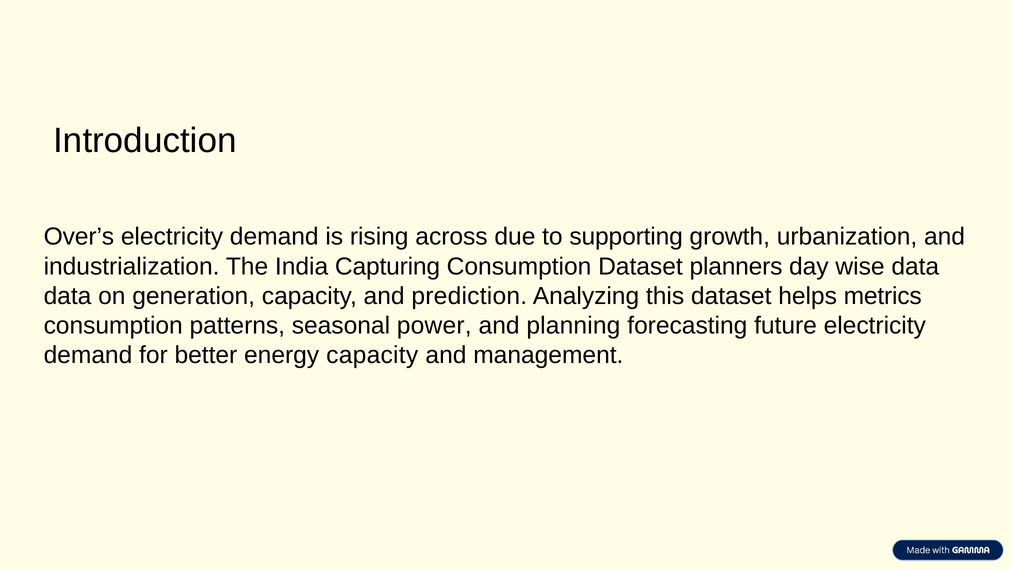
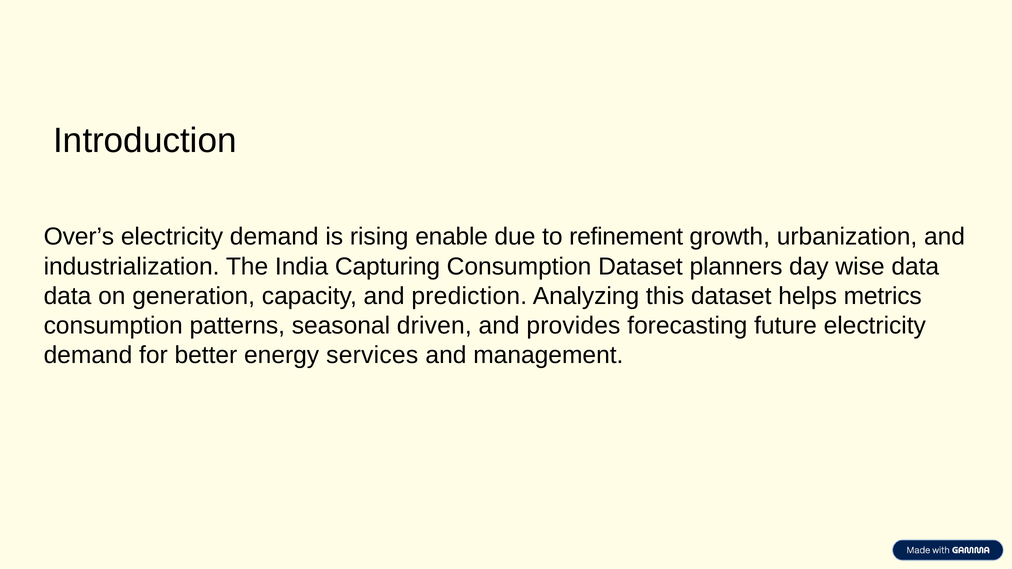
across: across -> enable
supporting: supporting -> refinement
power: power -> driven
planning: planning -> provides
energy capacity: capacity -> services
